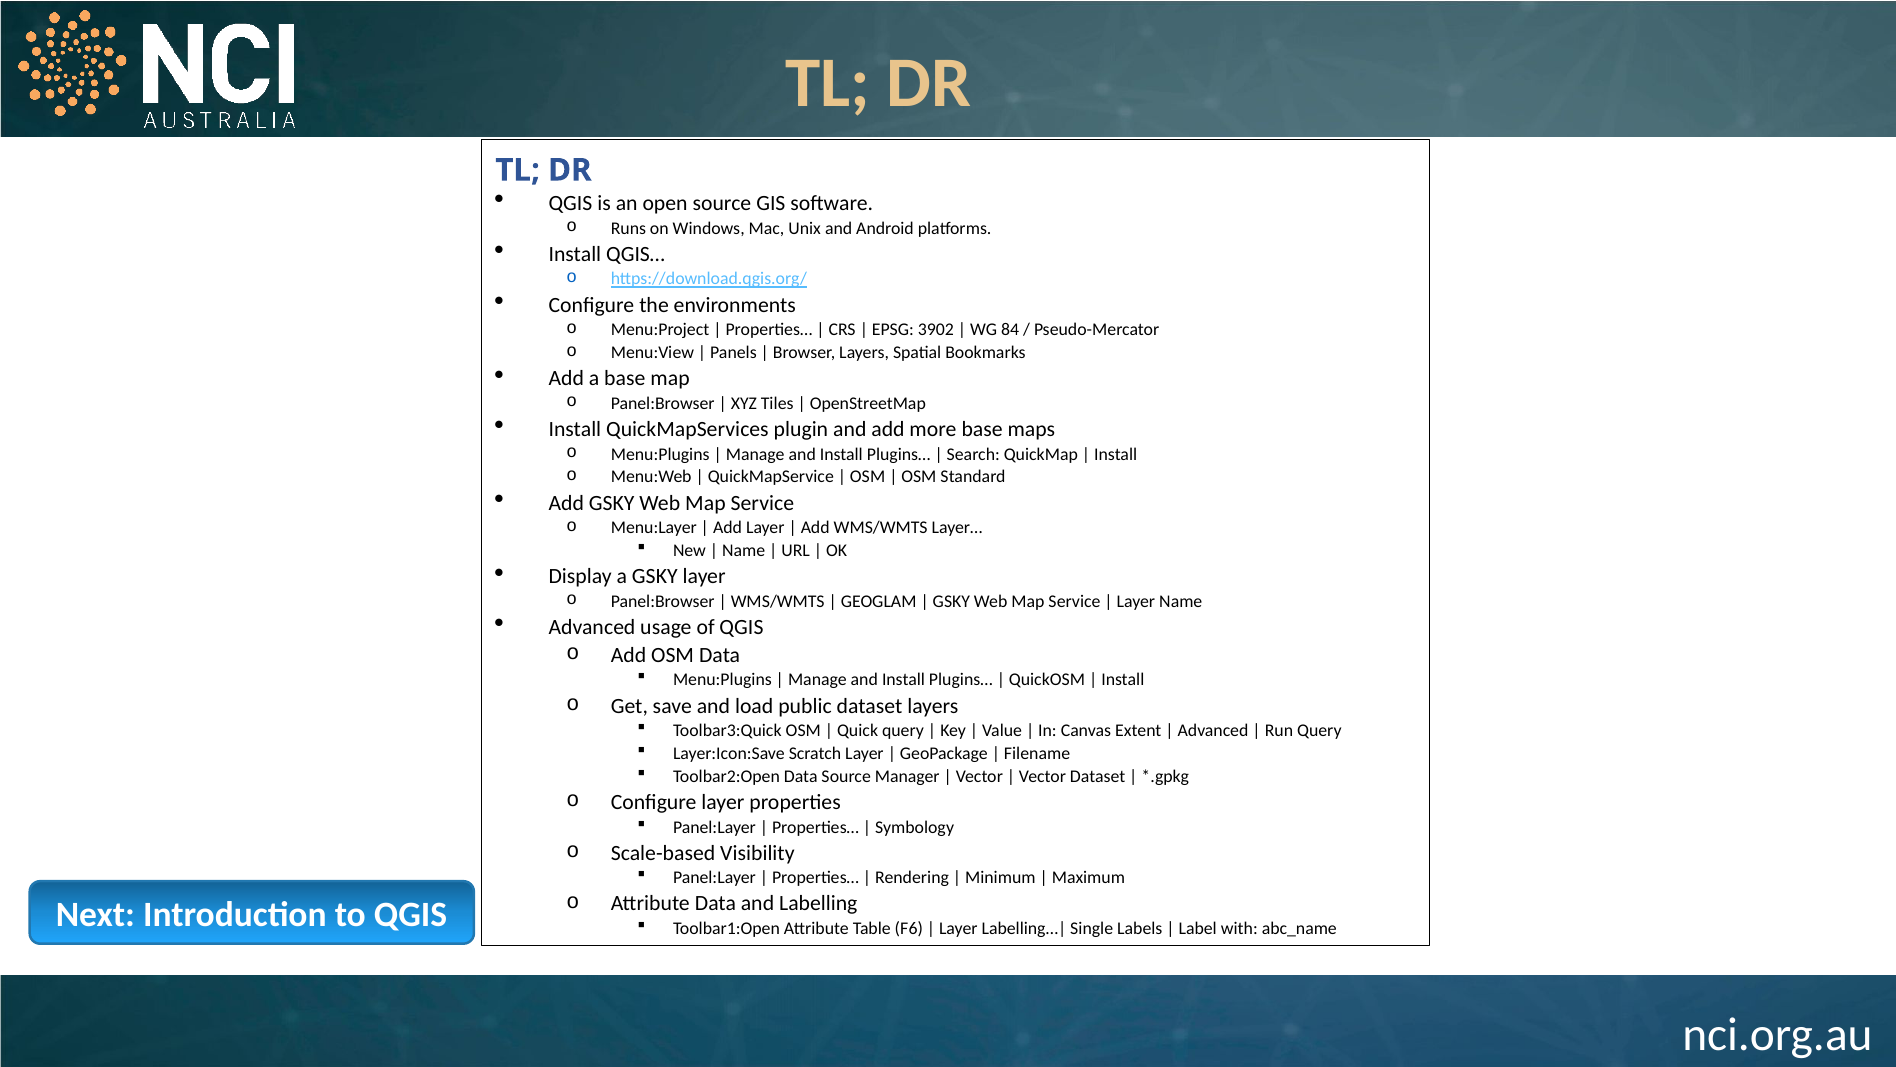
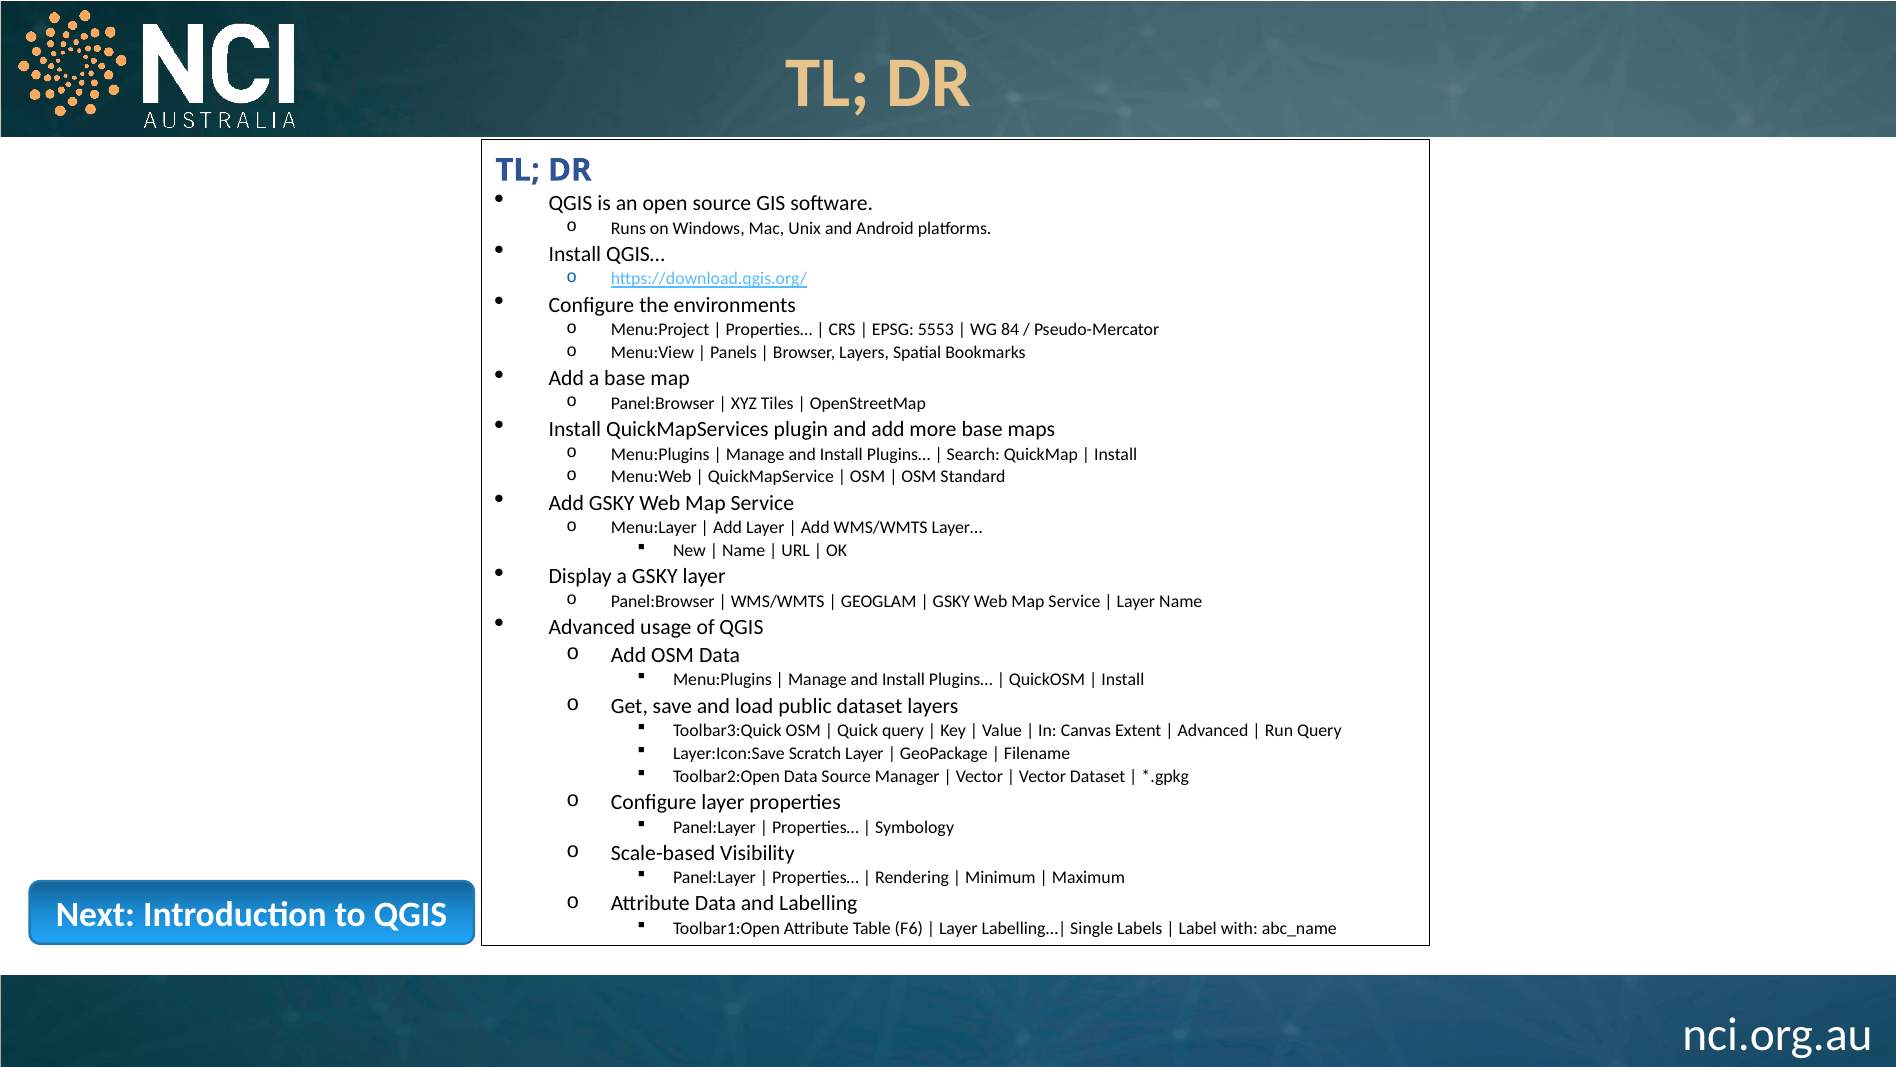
3902: 3902 -> 5553
